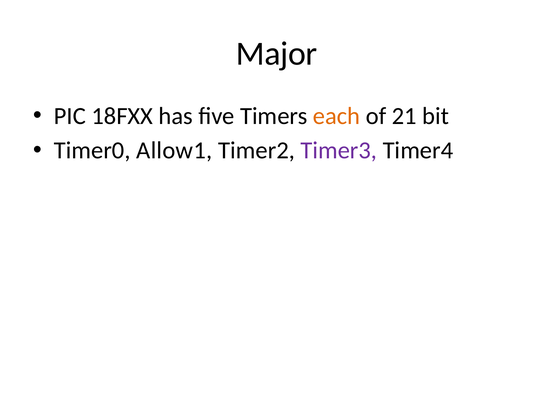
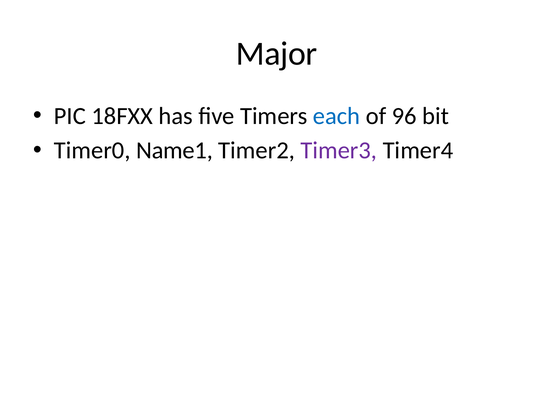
each colour: orange -> blue
21: 21 -> 96
Allow1: Allow1 -> Name1
